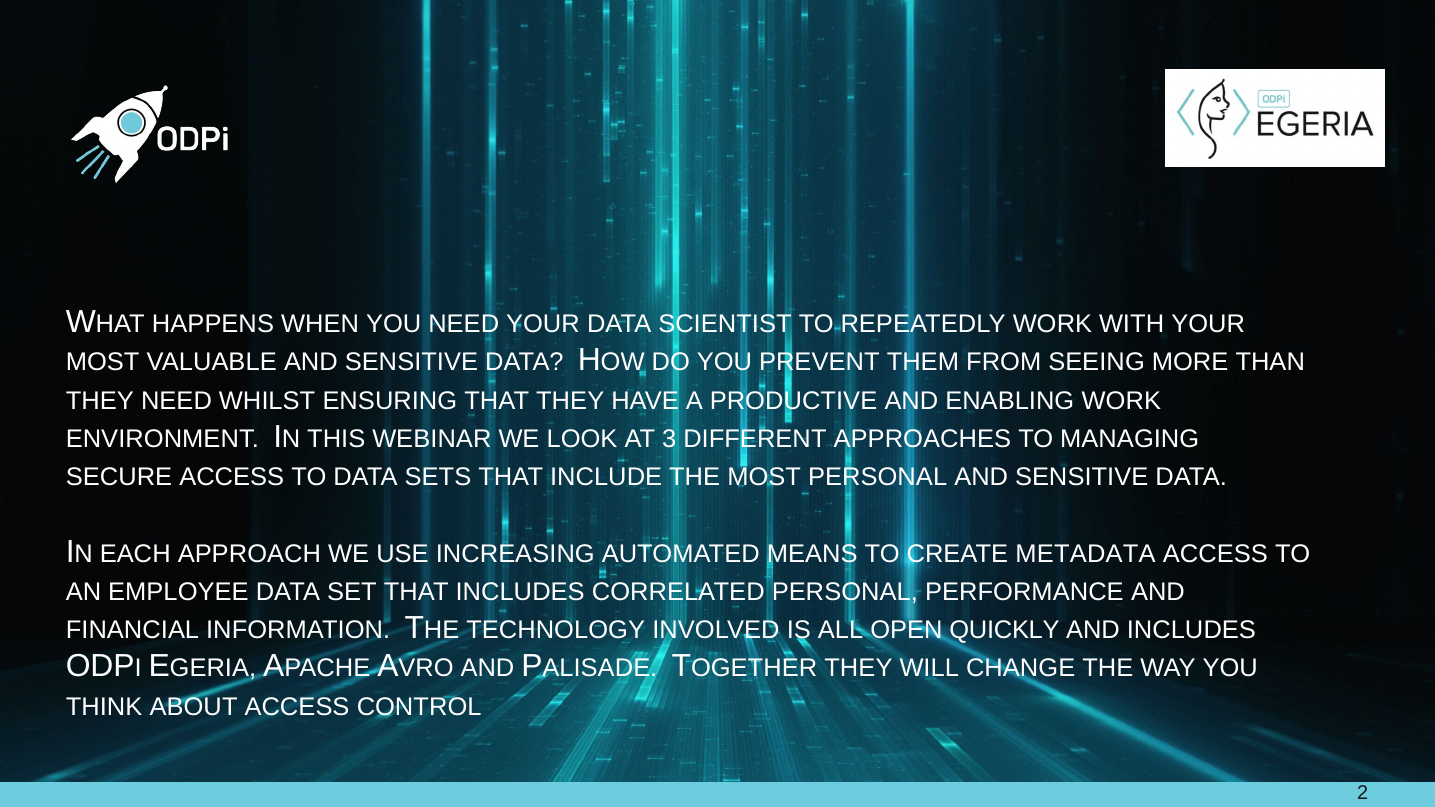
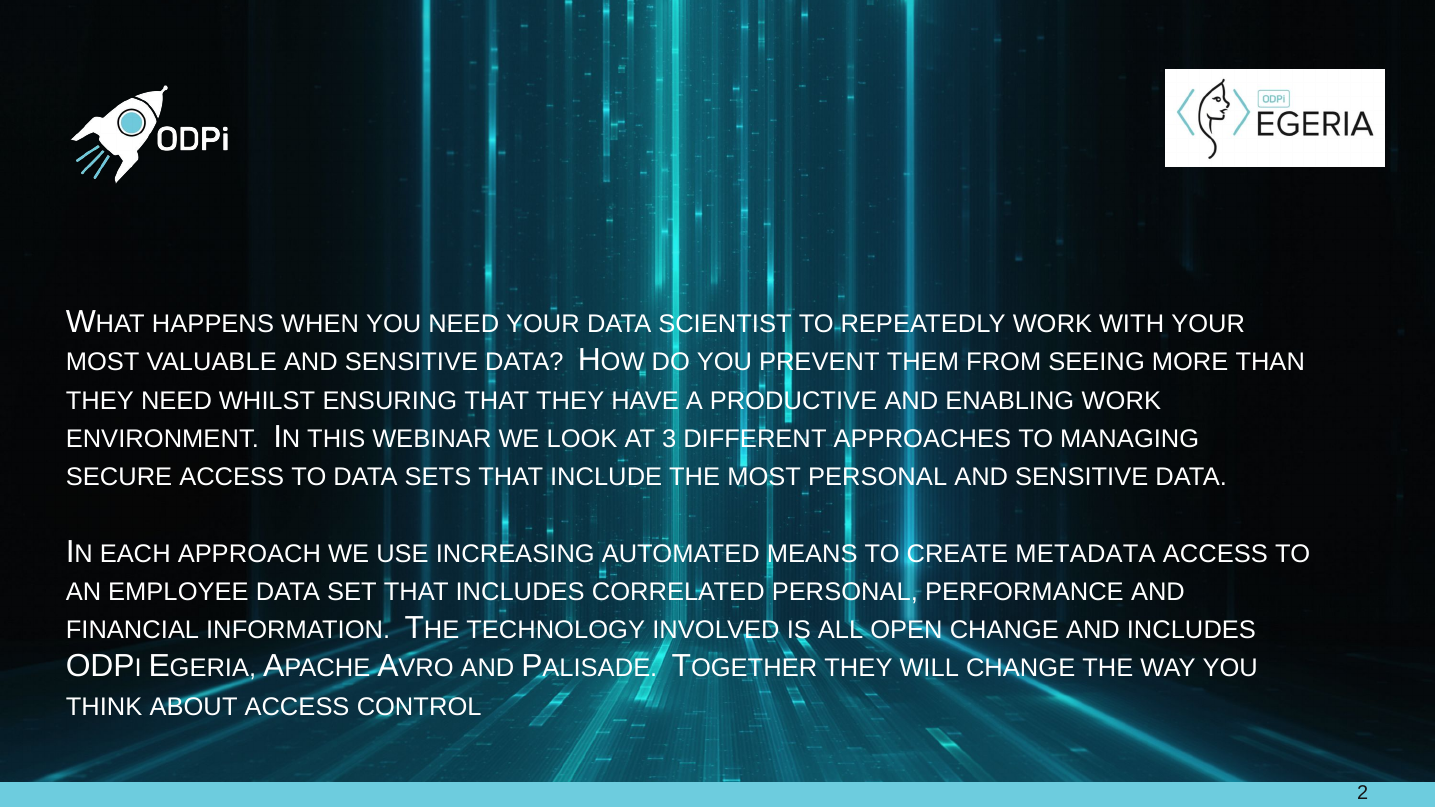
OPEN QUICKLY: QUICKLY -> CHANGE
